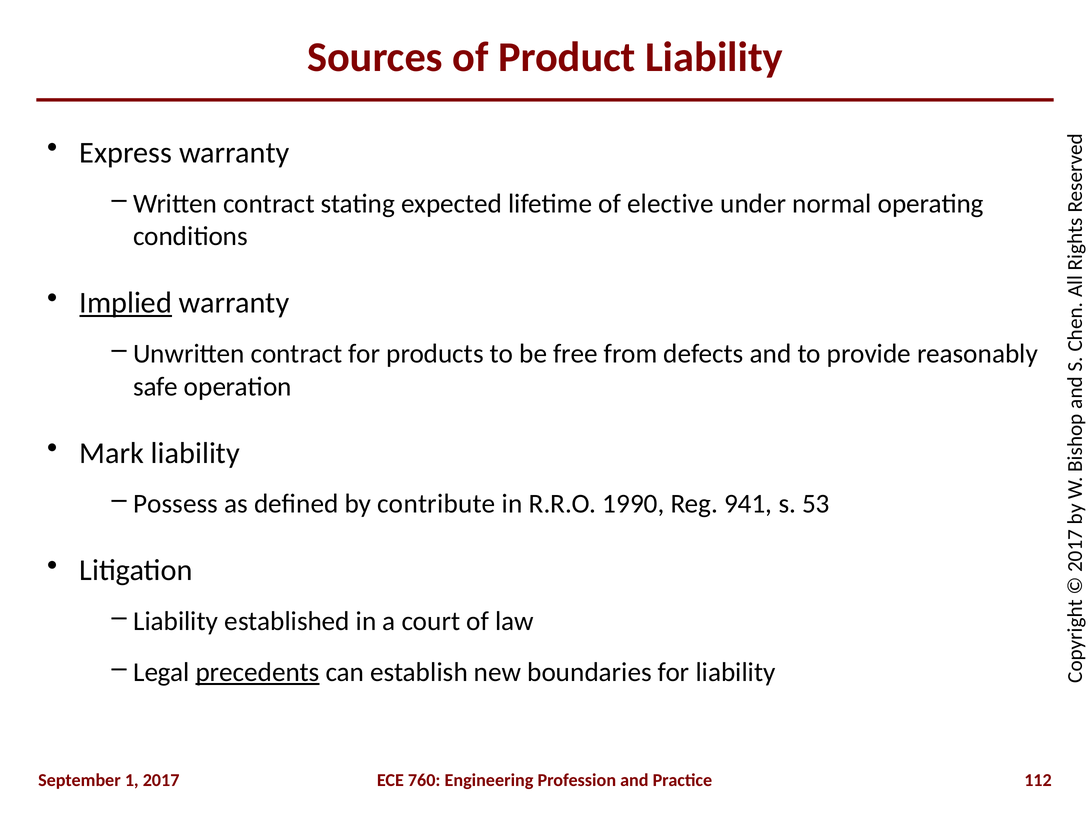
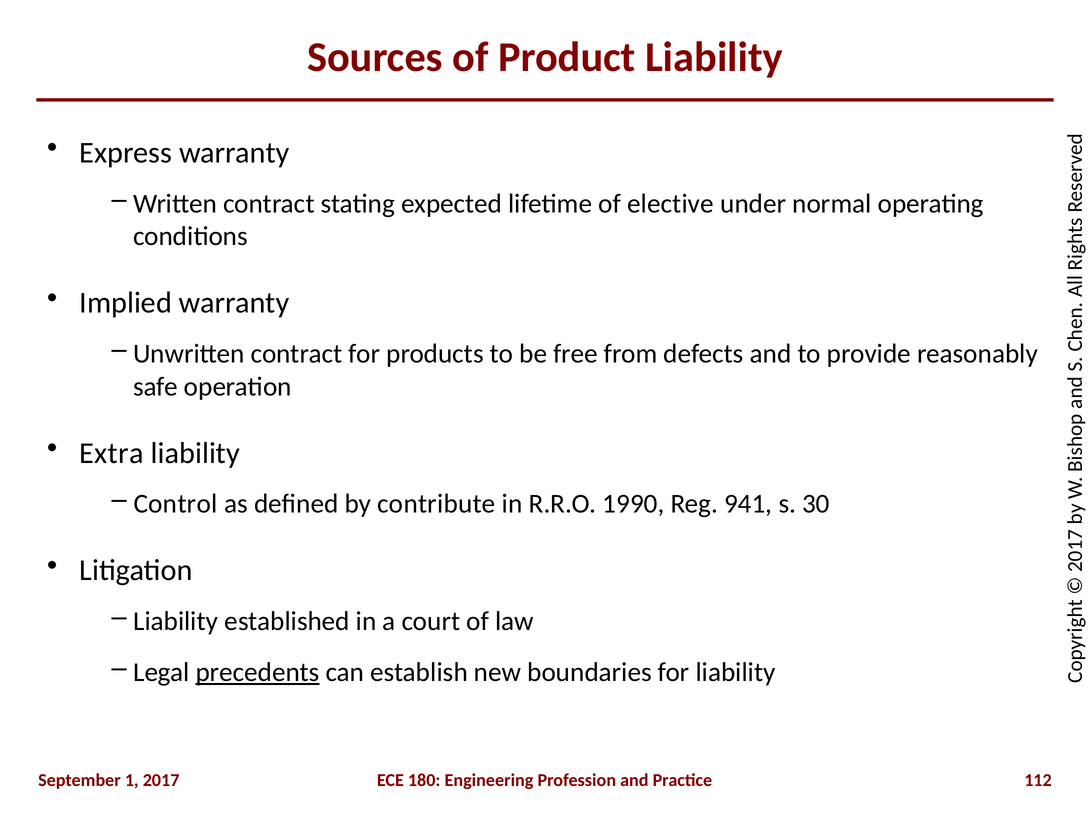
Implied underline: present -> none
Mark: Mark -> Extra
Possess: Possess -> Control
53: 53 -> 30
760: 760 -> 180
